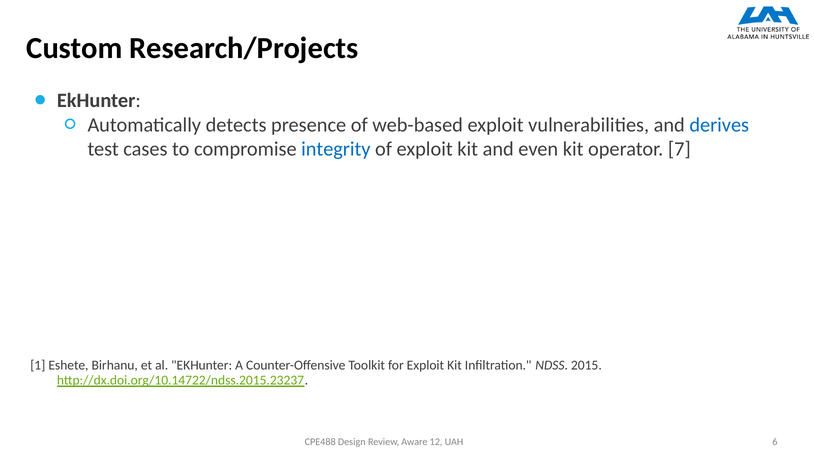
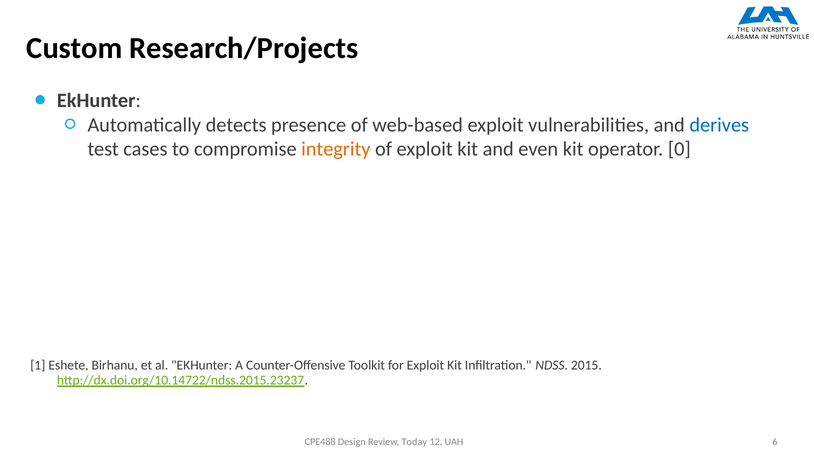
integrity colour: blue -> orange
7: 7 -> 0
Aware: Aware -> Today
